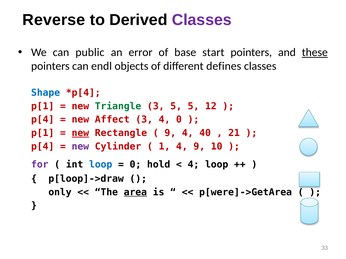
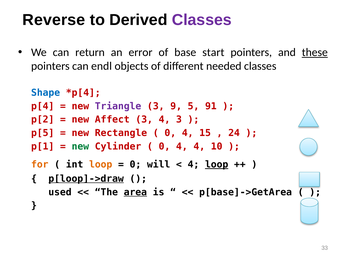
public: public -> return
defines: defines -> needed
p[1 at (43, 106): p[1 -> p[4
Triangle colour: green -> purple
3 5: 5 -> 9
12: 12 -> 91
p[4 at (43, 120): p[4 -> p[2
4 0: 0 -> 3
p[1 at (43, 133): p[1 -> p[5
new at (80, 133) underline: present -> none
9 at (170, 133): 9 -> 0
40: 40 -> 15
21: 21 -> 24
p[4 at (43, 147): p[4 -> p[1
new at (80, 147) colour: purple -> green
1 at (164, 147): 1 -> 0
4 9: 9 -> 4
for colour: purple -> orange
loop at (101, 165) colour: blue -> orange
hold: hold -> will
loop at (217, 165) underline: none -> present
p[loop]->draw underline: none -> present
only: only -> used
p[were]->GetArea: p[were]->GetArea -> p[base]->GetArea
